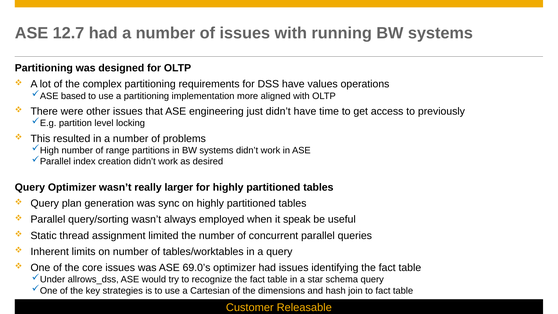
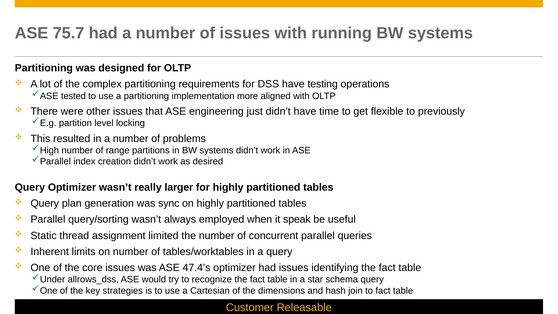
12.7: 12.7 -> 75.7
values: values -> testing
based: based -> tested
access: access -> flexible
69.0’s: 69.0’s -> 47.4’s
